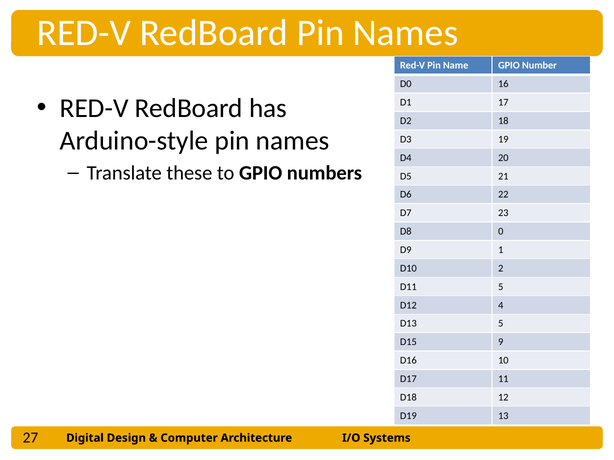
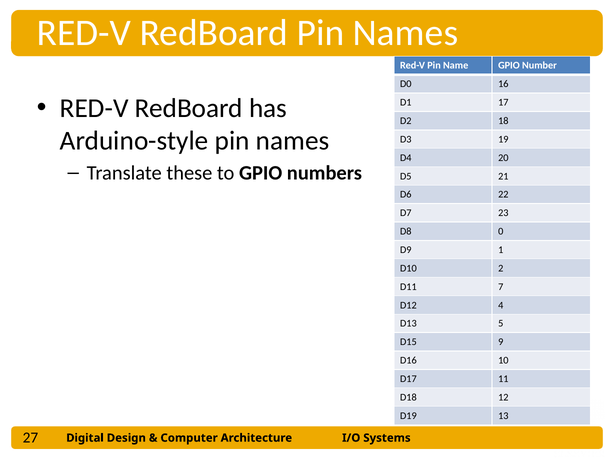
D11 5: 5 -> 7
